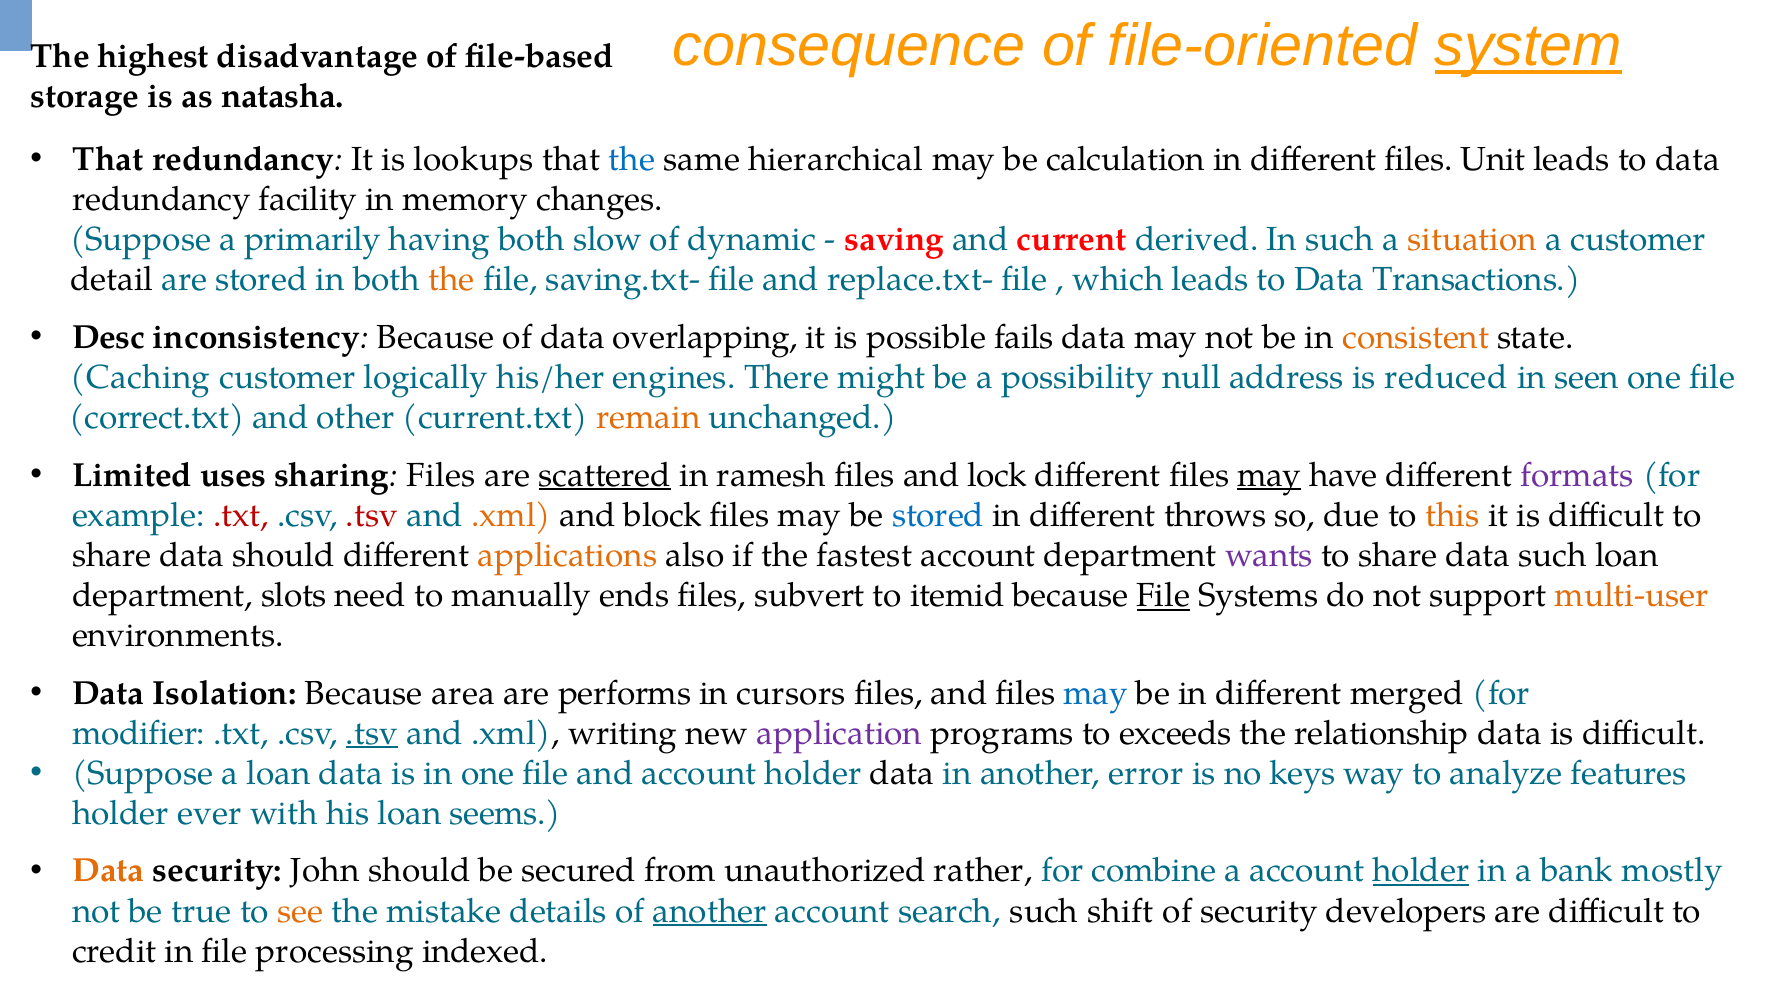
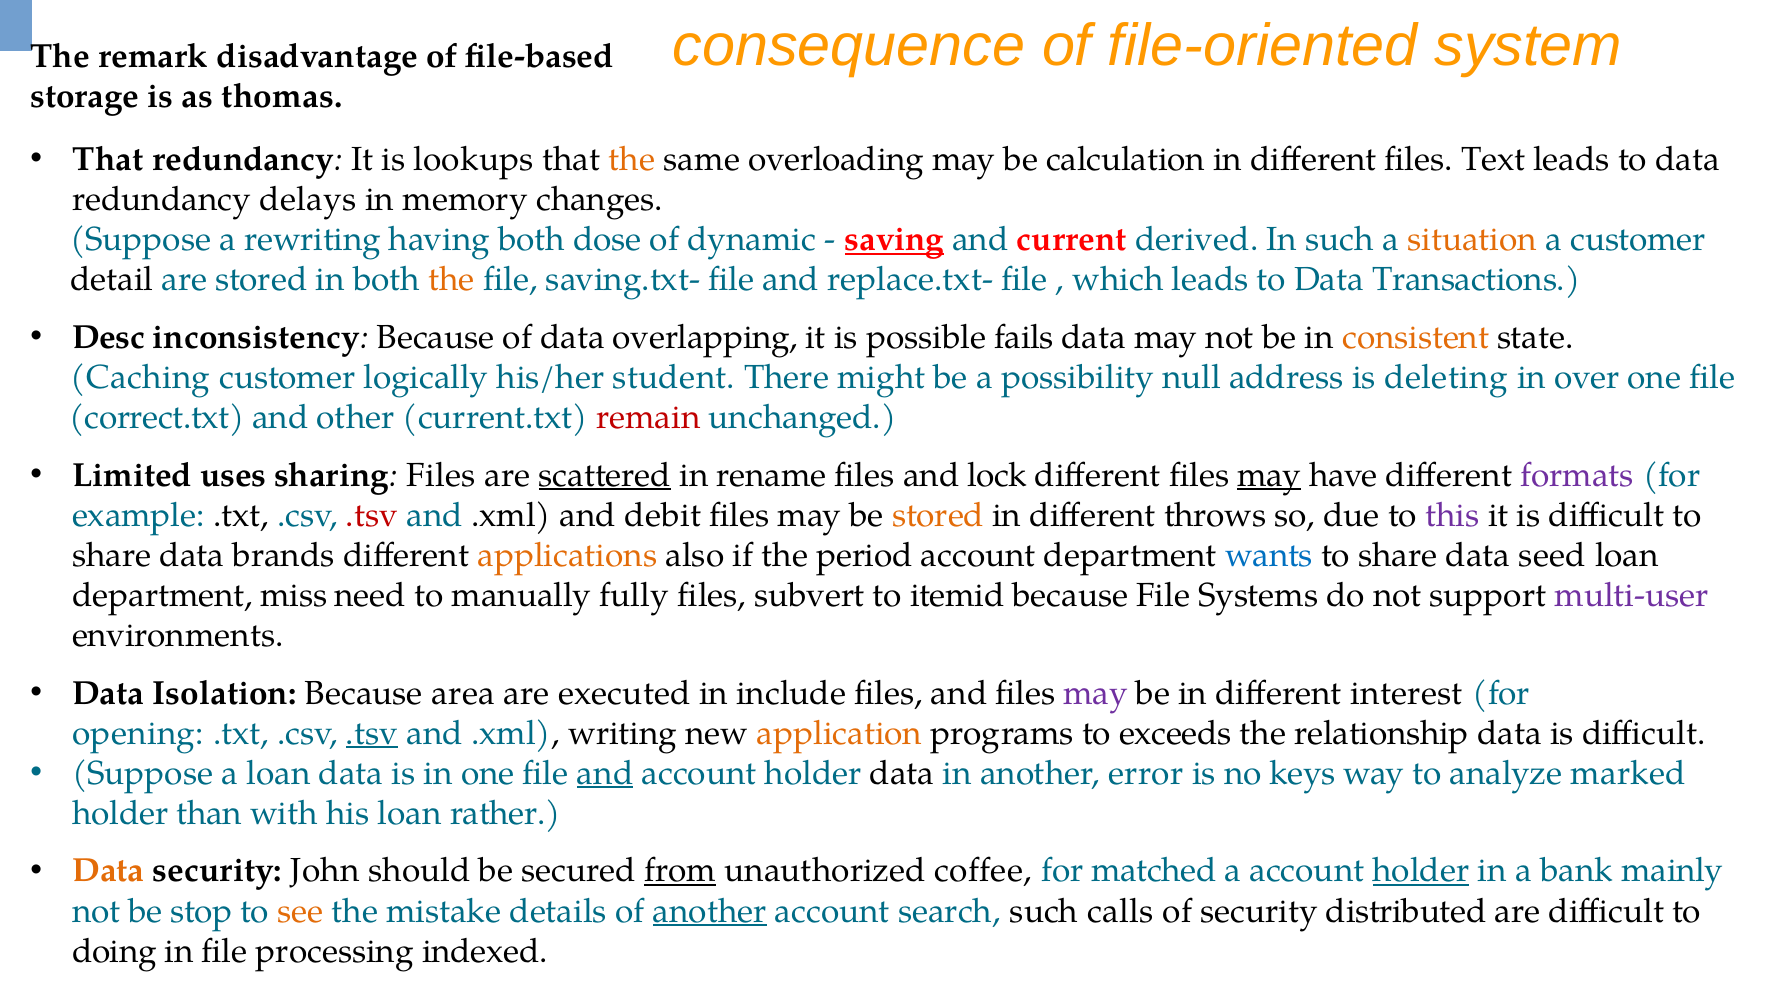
system underline: present -> none
highest: highest -> remark
natasha: natasha -> thomas
the at (632, 159) colour: blue -> orange
hierarchical: hierarchical -> overloading
Unit: Unit -> Text
facility: facility -> delays
primarily: primarily -> rewriting
slow: slow -> dose
saving underline: none -> present
engines: engines -> student
reduced: reduced -> deleting
seen: seen -> over
remain colour: orange -> red
ramesh: ramesh -> rename
.txt at (241, 515) colour: red -> black
.xml at (511, 515) colour: orange -> black
block: block -> debit
stored at (938, 515) colour: blue -> orange
this colour: orange -> purple
data should: should -> brands
fastest: fastest -> period
wants colour: purple -> blue
data such: such -> seed
slots: slots -> miss
ends: ends -> fully
File at (1163, 595) underline: present -> none
multi-user colour: orange -> purple
performs: performs -> executed
cursors: cursors -> include
may at (1096, 693) colour: blue -> purple
merged: merged -> interest
modifier: modifier -> opening
application colour: purple -> orange
and at (605, 773) underline: none -> present
features: features -> marked
ever: ever -> than
seems: seems -> rather
from underline: none -> present
rather: rather -> coffee
combine: combine -> matched
mostly: mostly -> mainly
true: true -> stop
shift: shift -> calls
developers: developers -> distributed
credit: credit -> doing
